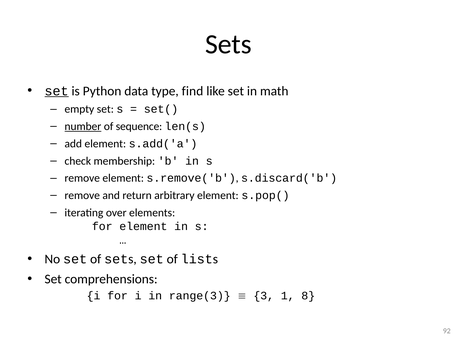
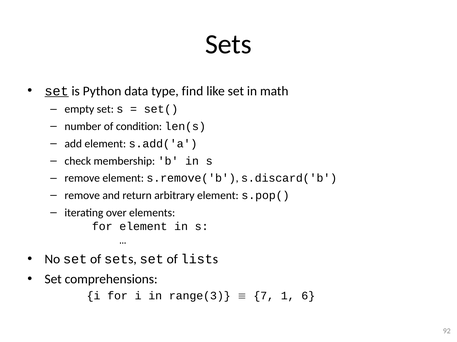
number underline: present -> none
sequence: sequence -> condition
3: 3 -> 7
8: 8 -> 6
